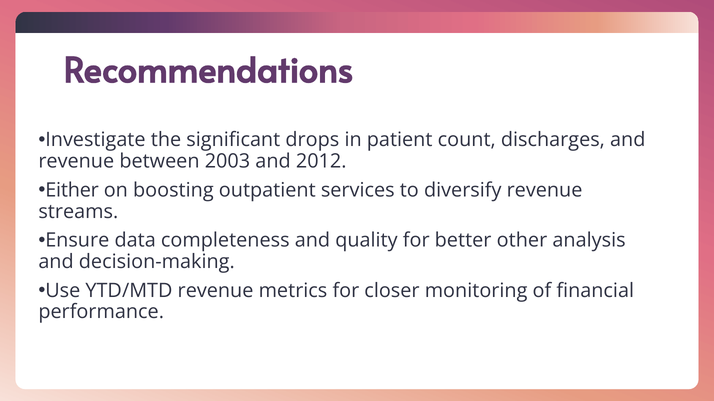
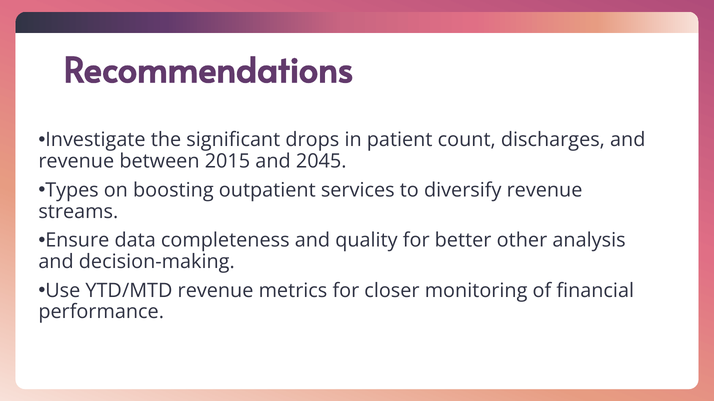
2003: 2003 -> 2015
2012: 2012 -> 2045
Either: Either -> Types
